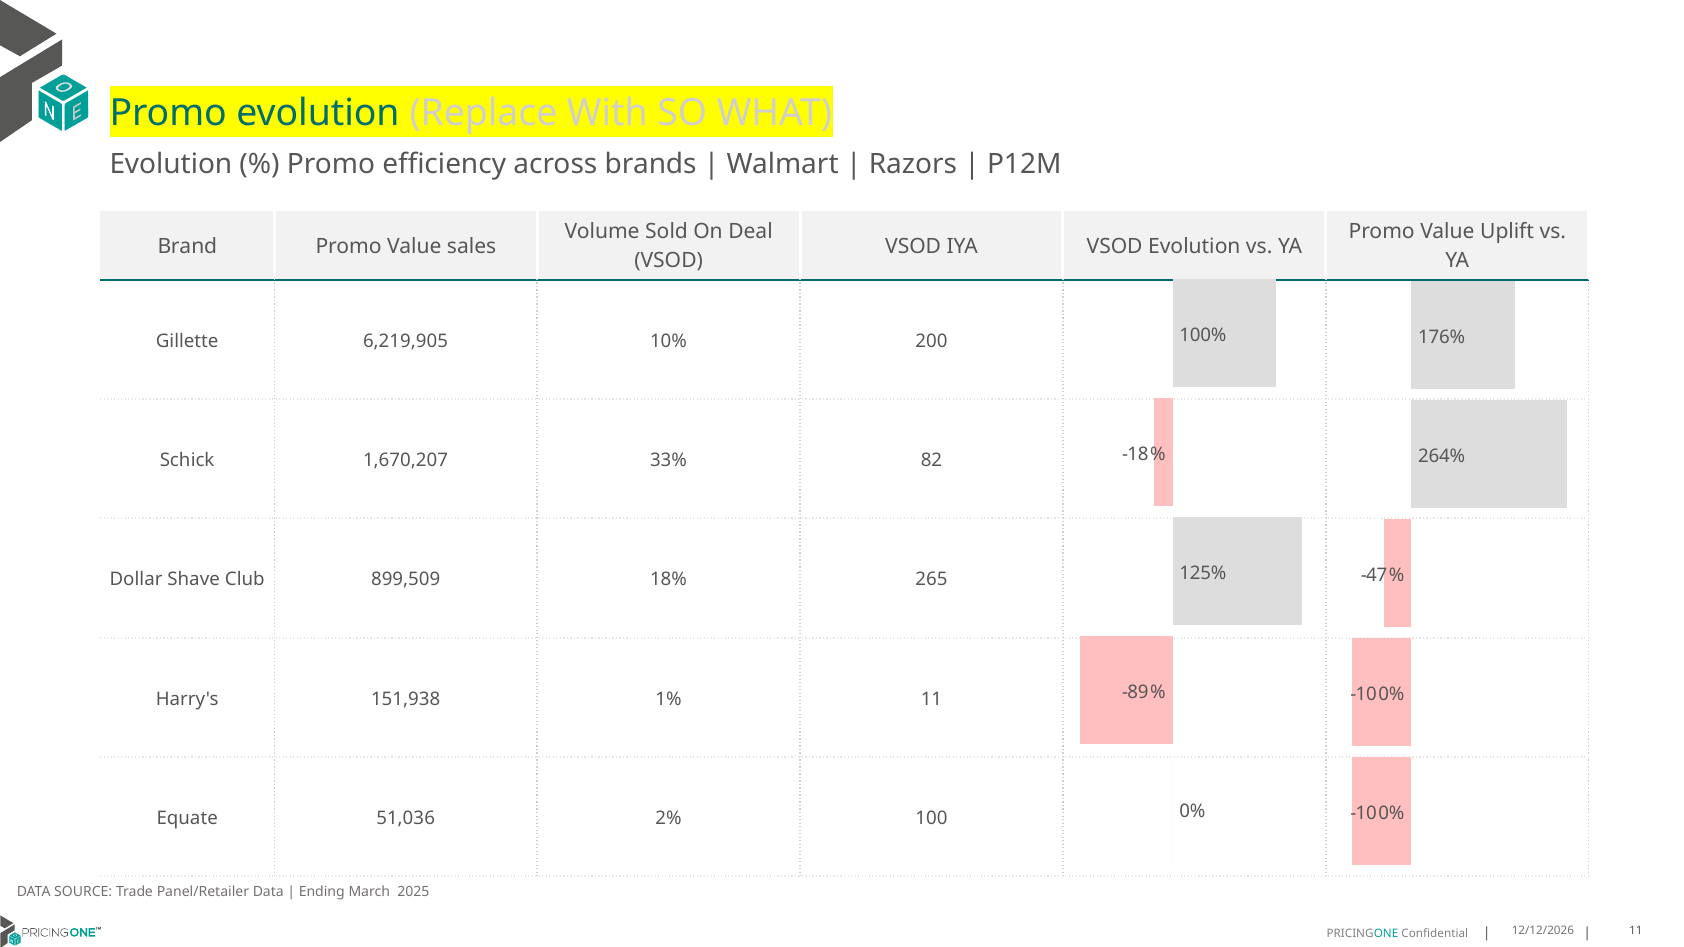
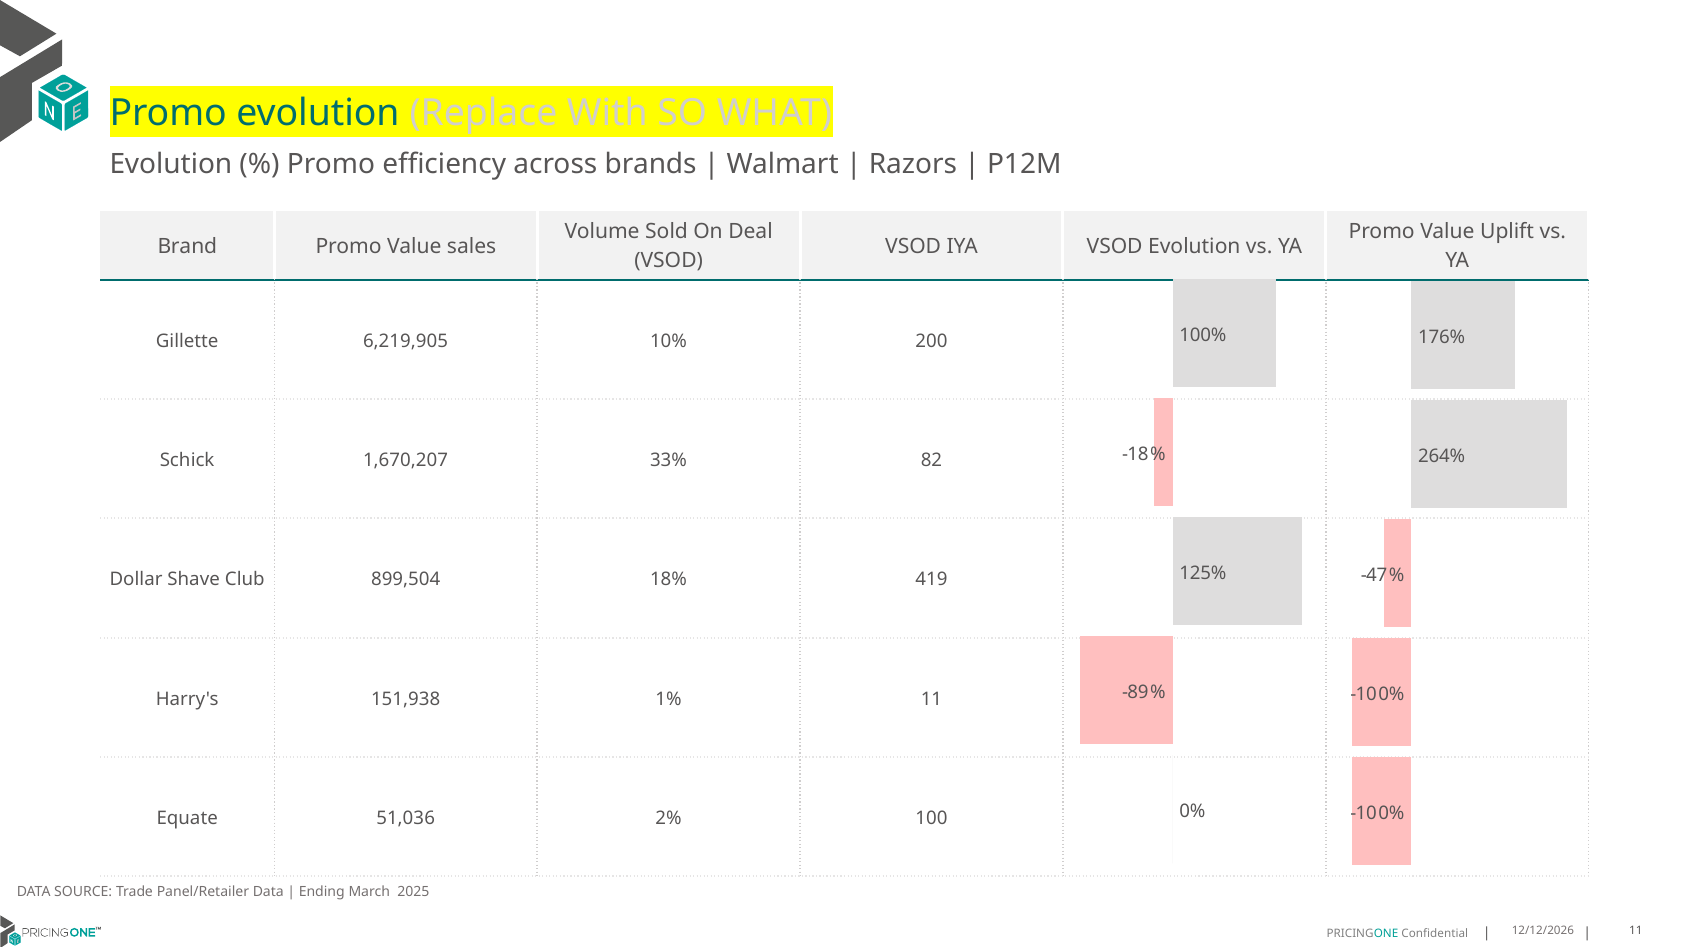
899,509: 899,509 -> 899,504
265: 265 -> 419
